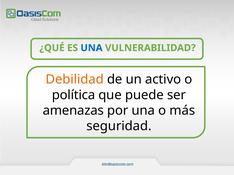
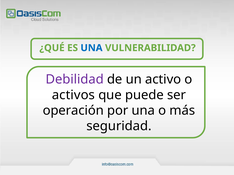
Debilidad colour: orange -> purple
política: política -> activos
amenazas: amenazas -> operación
